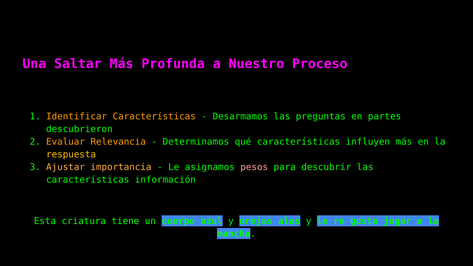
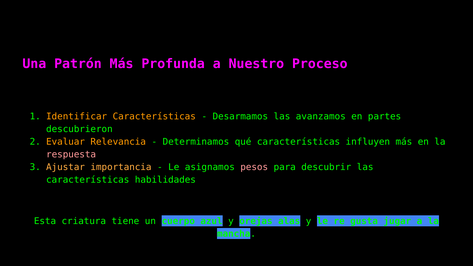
Saltar: Saltar -> Patrón
preguntas: preguntas -> avanzamos
respuesta colour: yellow -> pink
información: información -> habilidades
